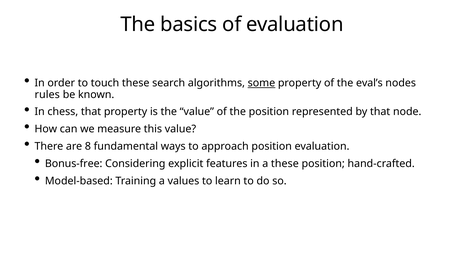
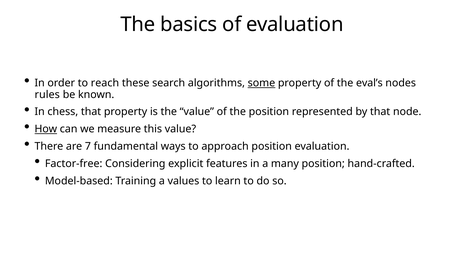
touch: touch -> reach
How underline: none -> present
8: 8 -> 7
Bonus-free: Bonus-free -> Factor-free
a these: these -> many
